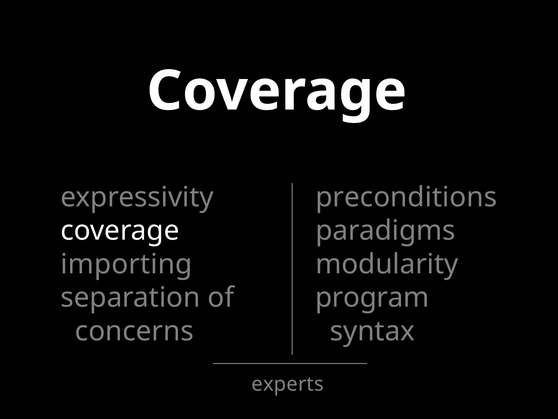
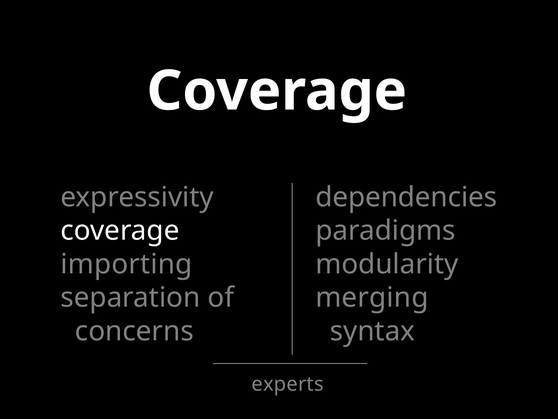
preconditions: preconditions -> dependencies
program: program -> merging
